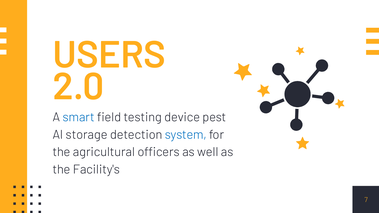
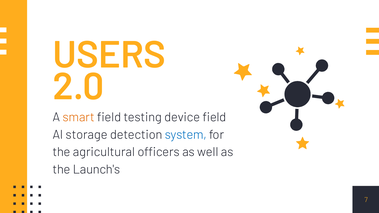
smart colour: blue -> orange
device pest: pest -> field
Facility's: Facility's -> Launch's
